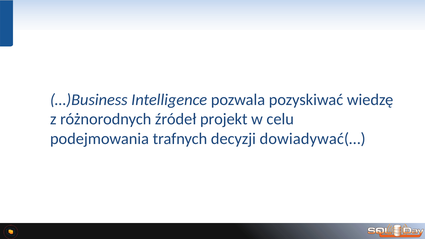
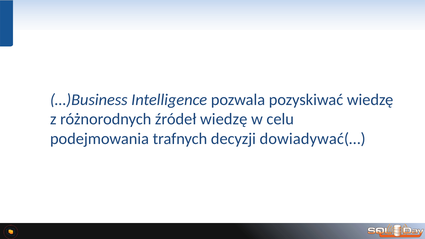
źródeł projekt: projekt -> wiedzę
